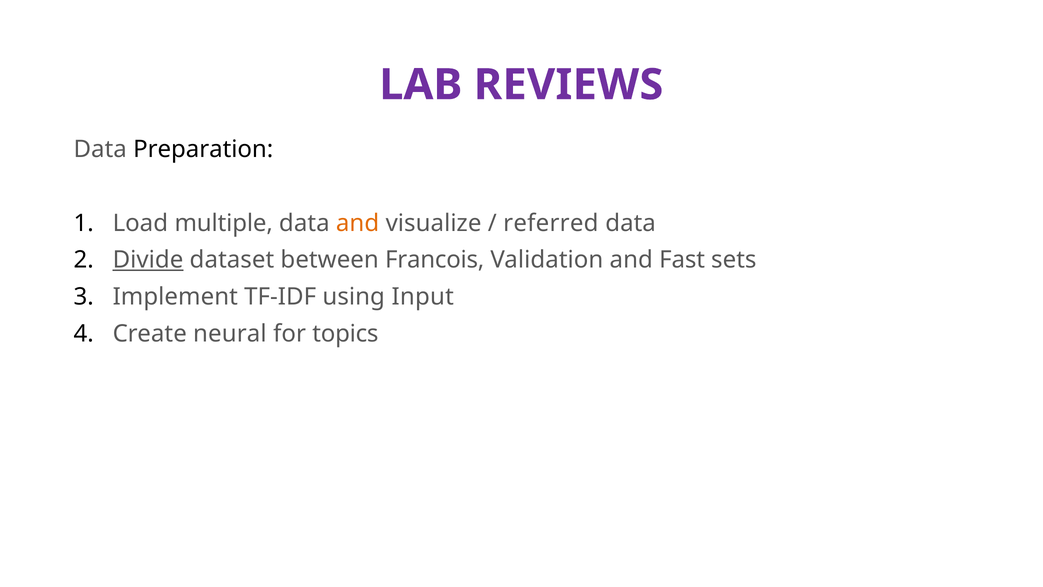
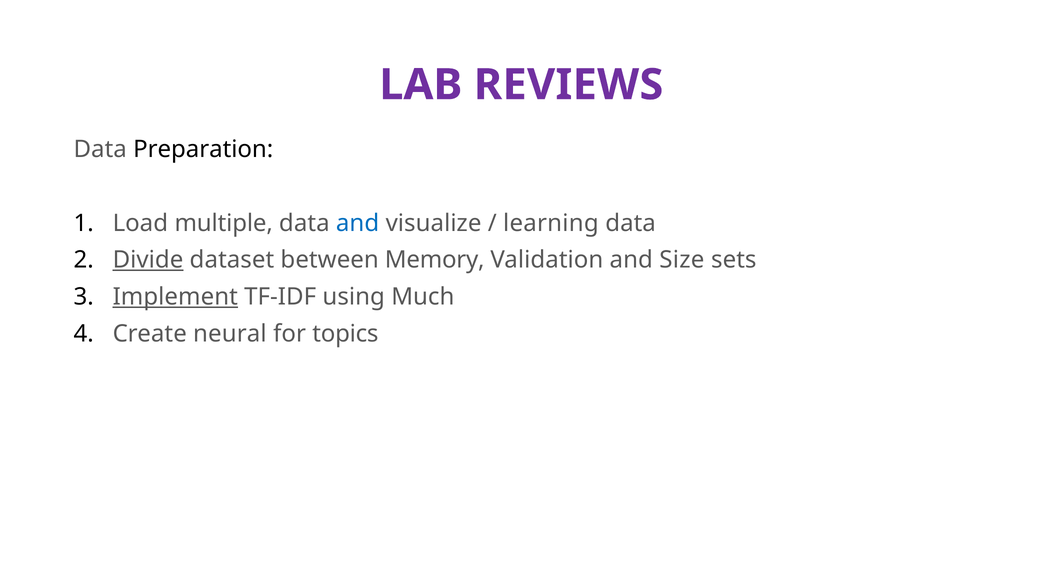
and at (358, 223) colour: orange -> blue
referred: referred -> learning
Francois: Francois -> Memory
Fast: Fast -> Size
Implement underline: none -> present
Input: Input -> Much
